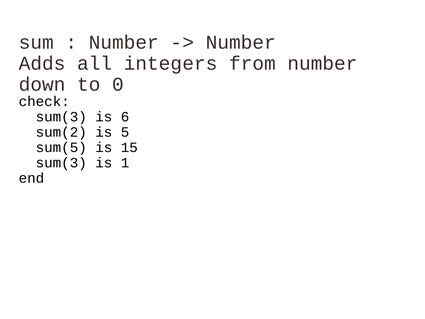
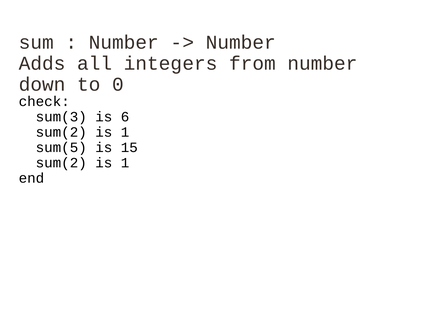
5 at (125, 132): 5 -> 1
sum(3 at (61, 163): sum(3 -> sum(2
